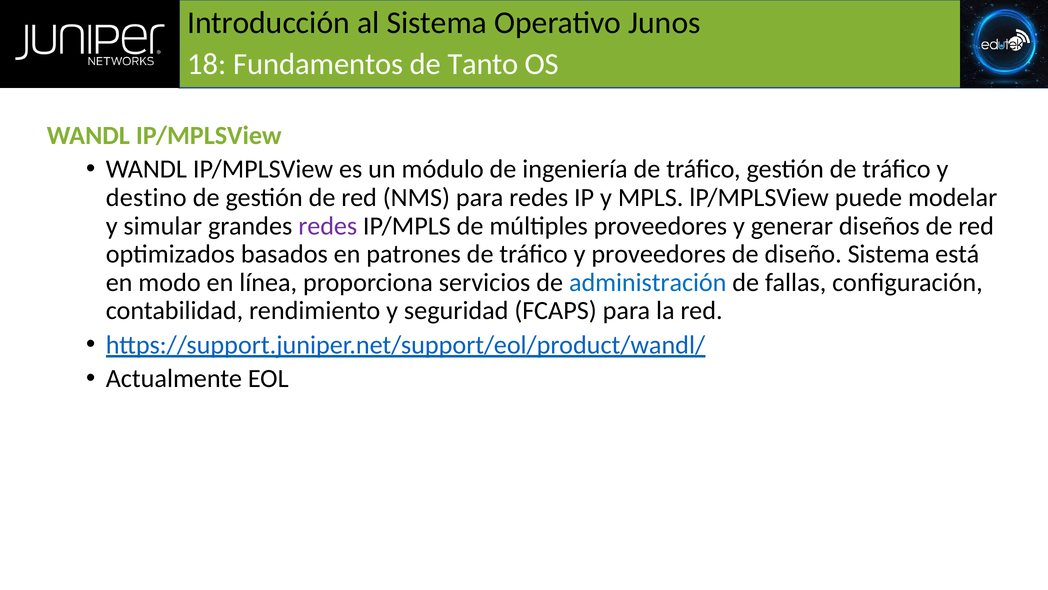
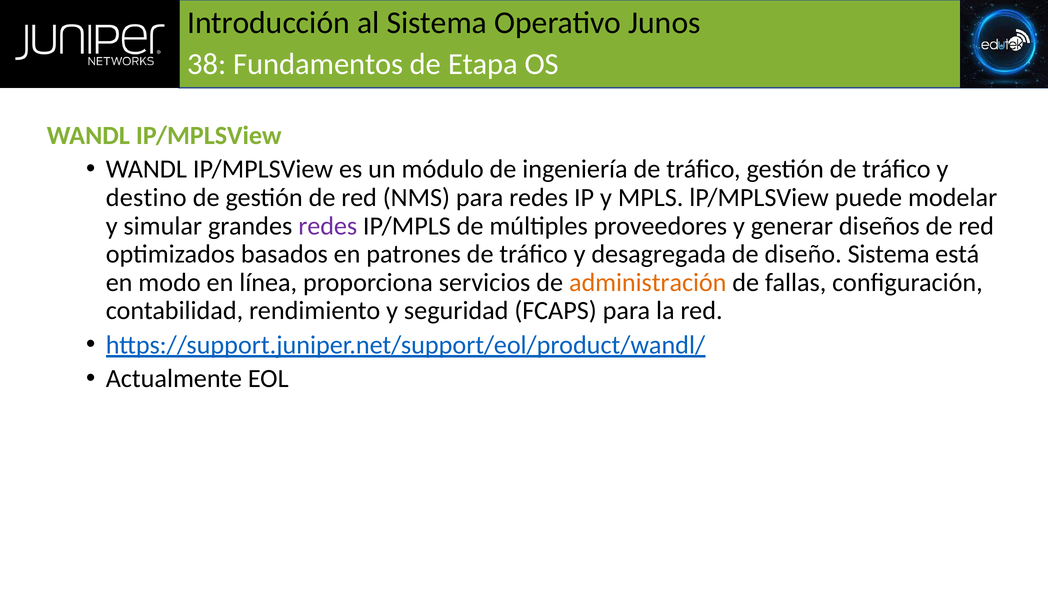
18: 18 -> 38
Tanto: Tanto -> Etapa
y proveedores: proveedores -> desagregada
administración colour: blue -> orange
